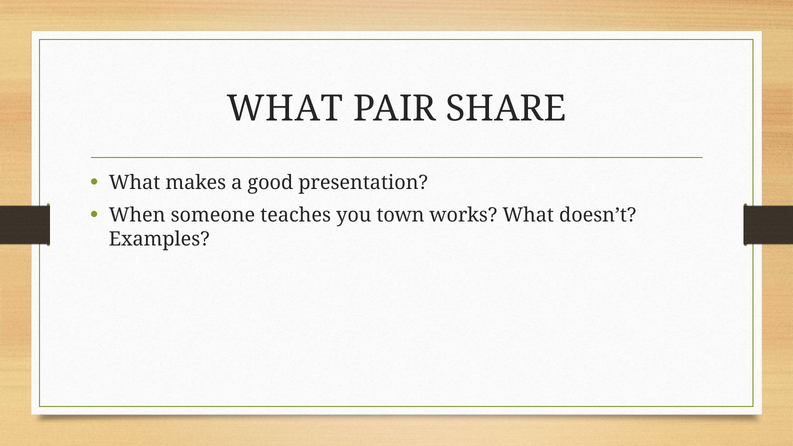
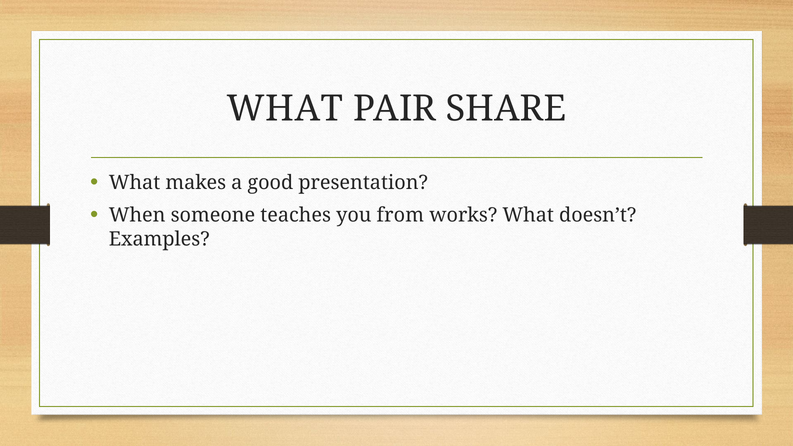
town: town -> from
